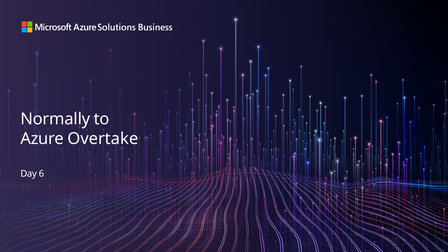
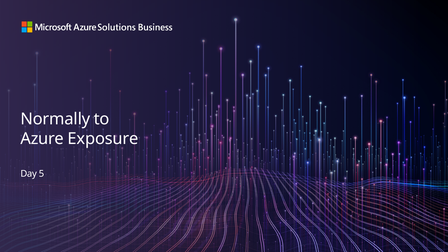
Overtake: Overtake -> Exposure
6: 6 -> 5
